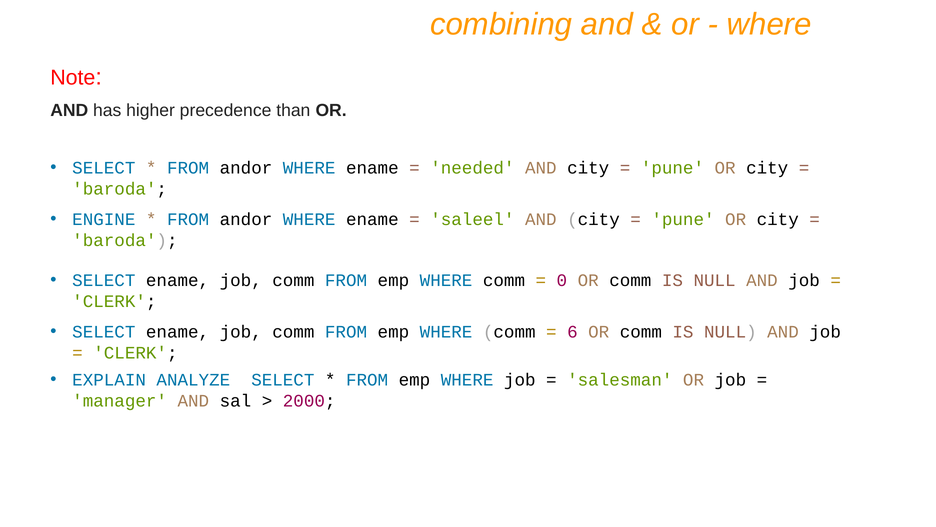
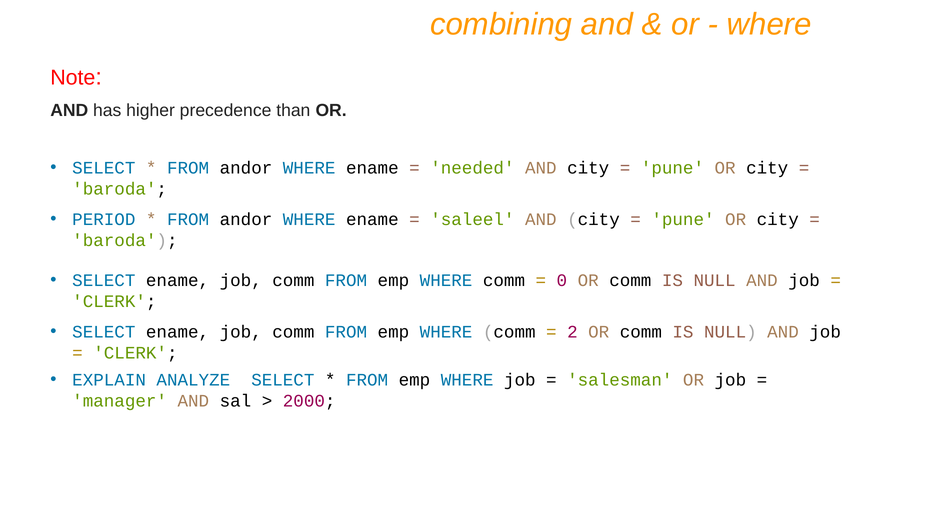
ENGINE: ENGINE -> PERIOD
6: 6 -> 2
